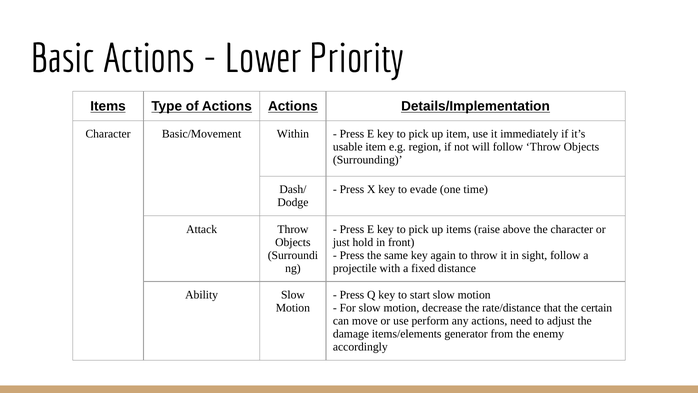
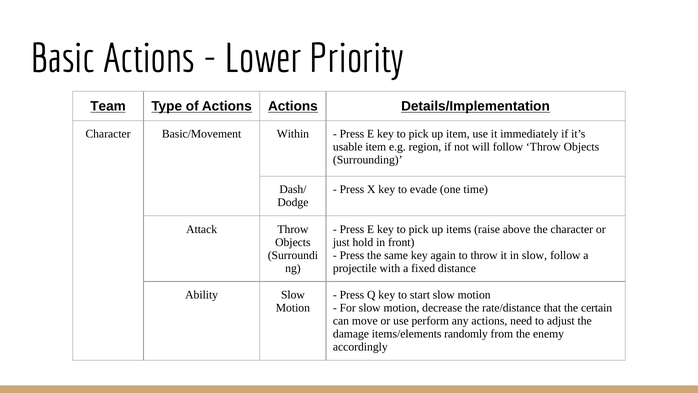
Items at (108, 106): Items -> Team
in sight: sight -> slow
generator: generator -> randomly
